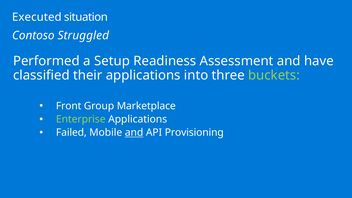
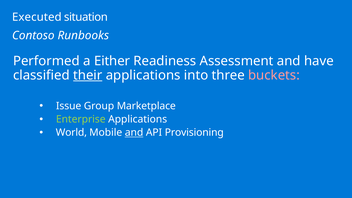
Struggled: Struggled -> Runbooks
Setup: Setup -> Either
their underline: none -> present
buckets colour: light green -> pink
Front: Front -> Issue
Failed: Failed -> World
